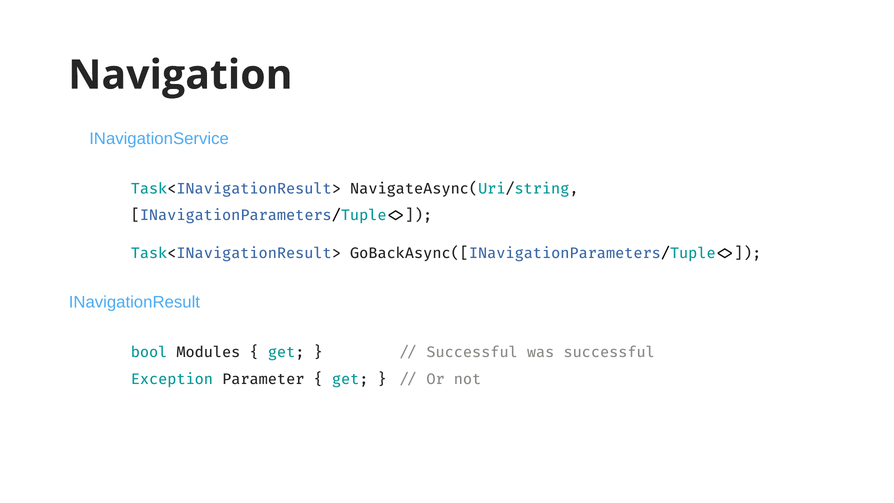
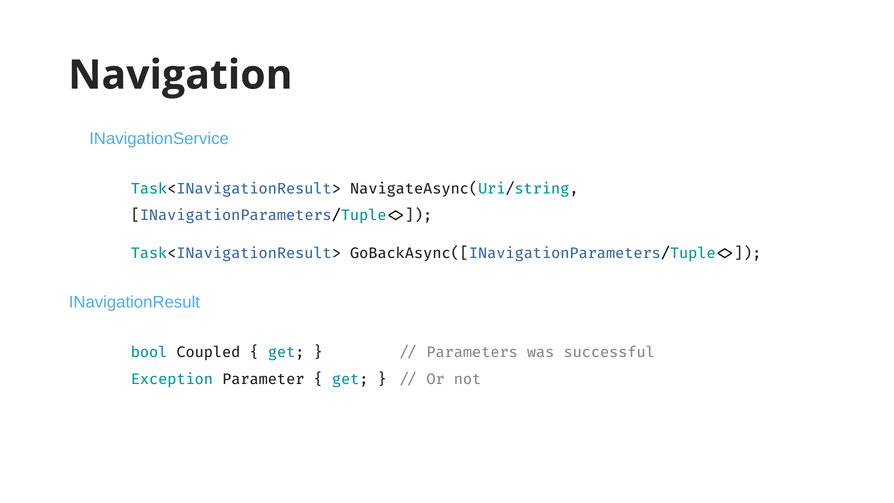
Modules: Modules -> Coupled
Successful at (472, 352): Successful -> Parameters
